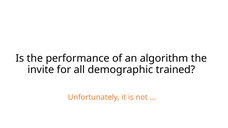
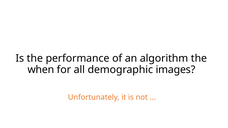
invite: invite -> when
trained: trained -> images
